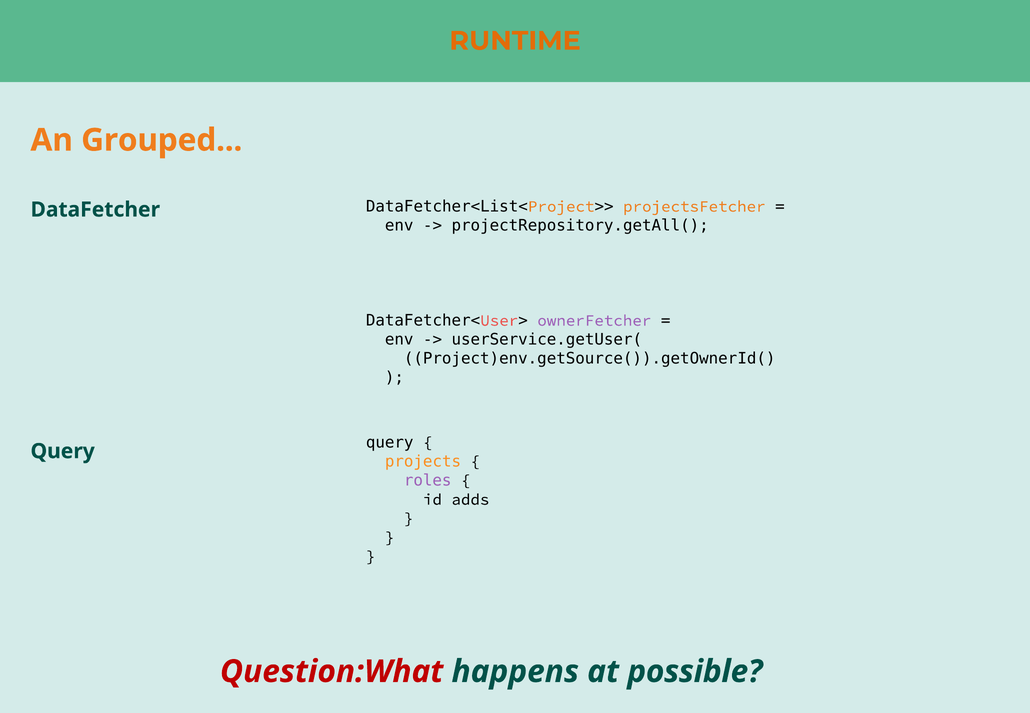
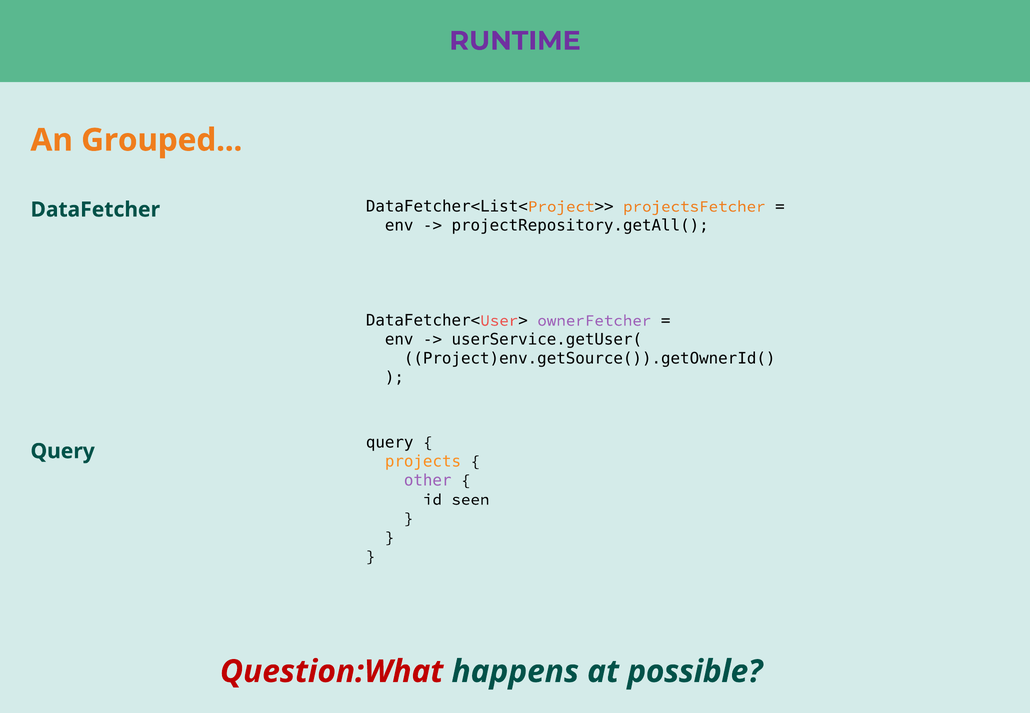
RUNTIME colour: orange -> purple
roles: roles -> other
adds: adds -> seen
